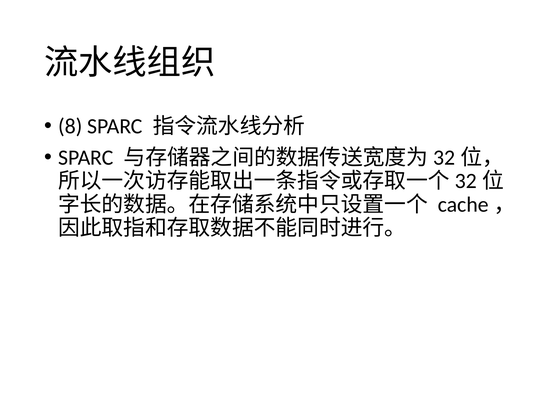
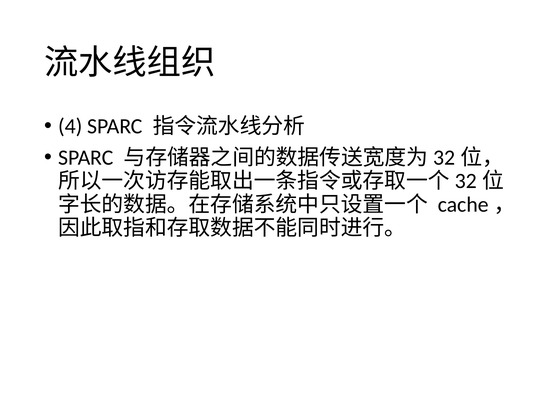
8: 8 -> 4
